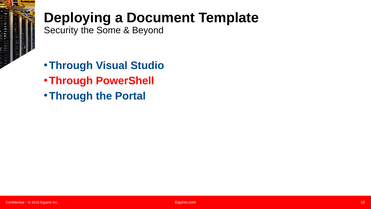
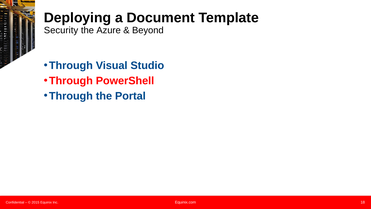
Some: Some -> Azure
